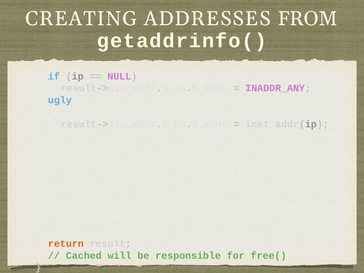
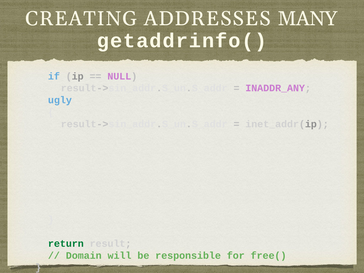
FROM: FROM -> MANY
return colour: orange -> green
Cached: Cached -> Domain
